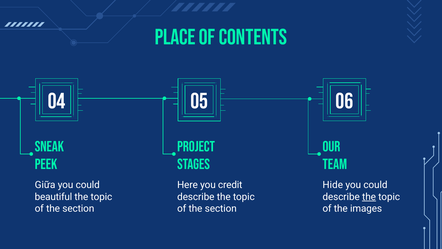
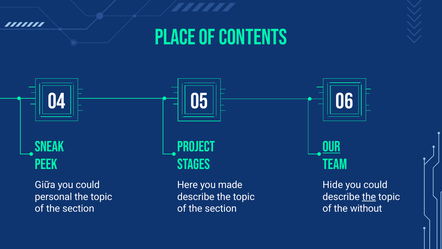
OUR underline: none -> present
credit: credit -> made
beautiful: beautiful -> personal
images: images -> without
